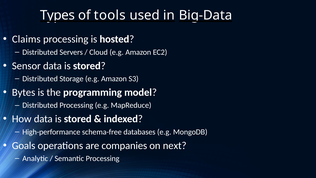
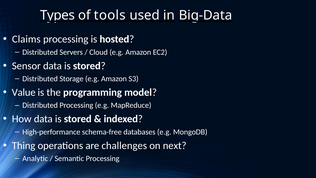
Bytes: Bytes -> Value
Goals: Goals -> Thing
companies: companies -> challenges
